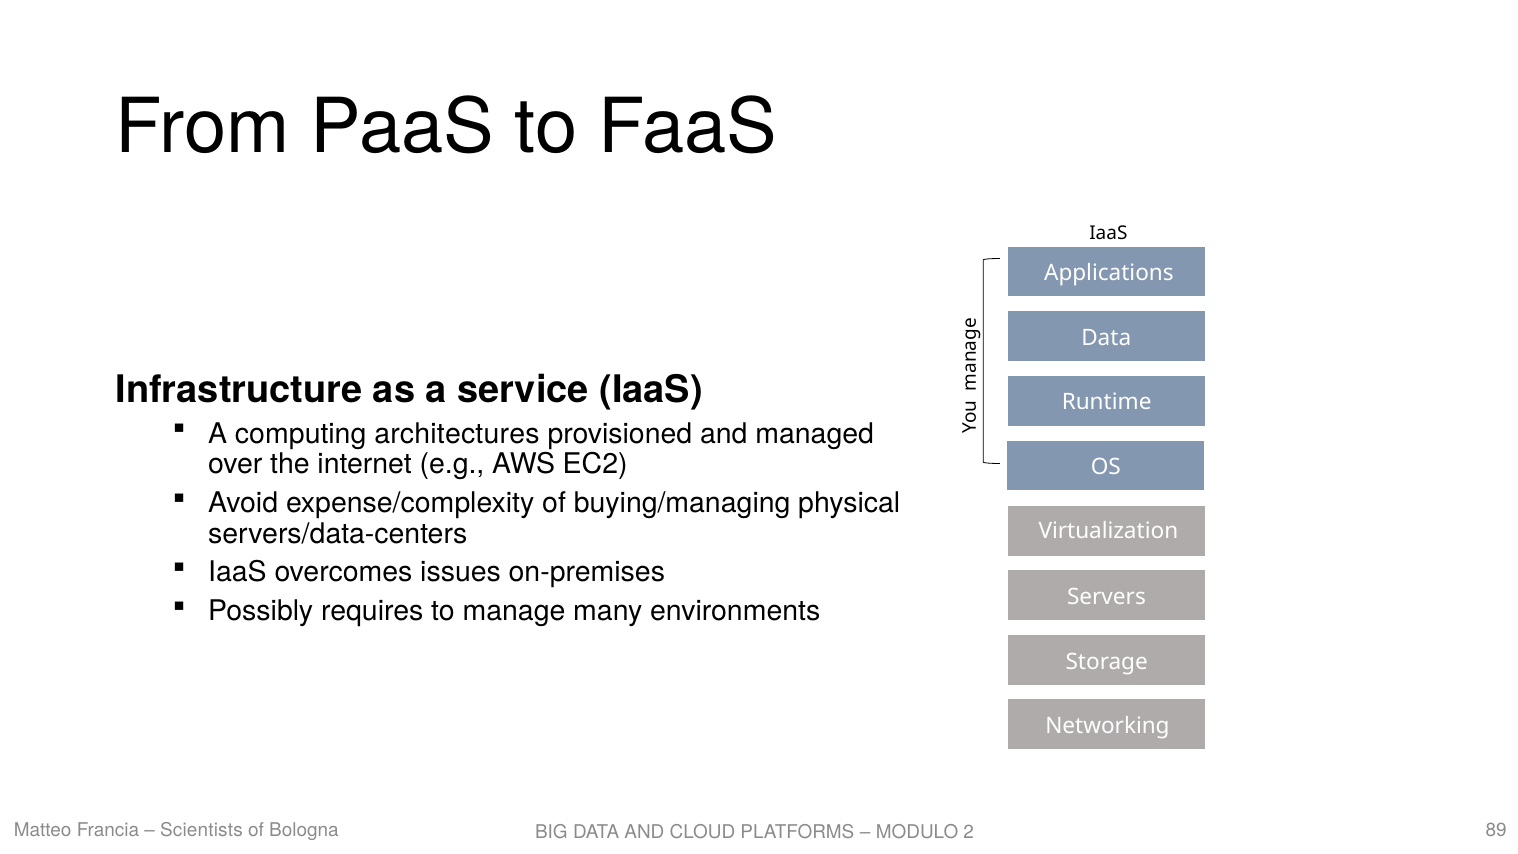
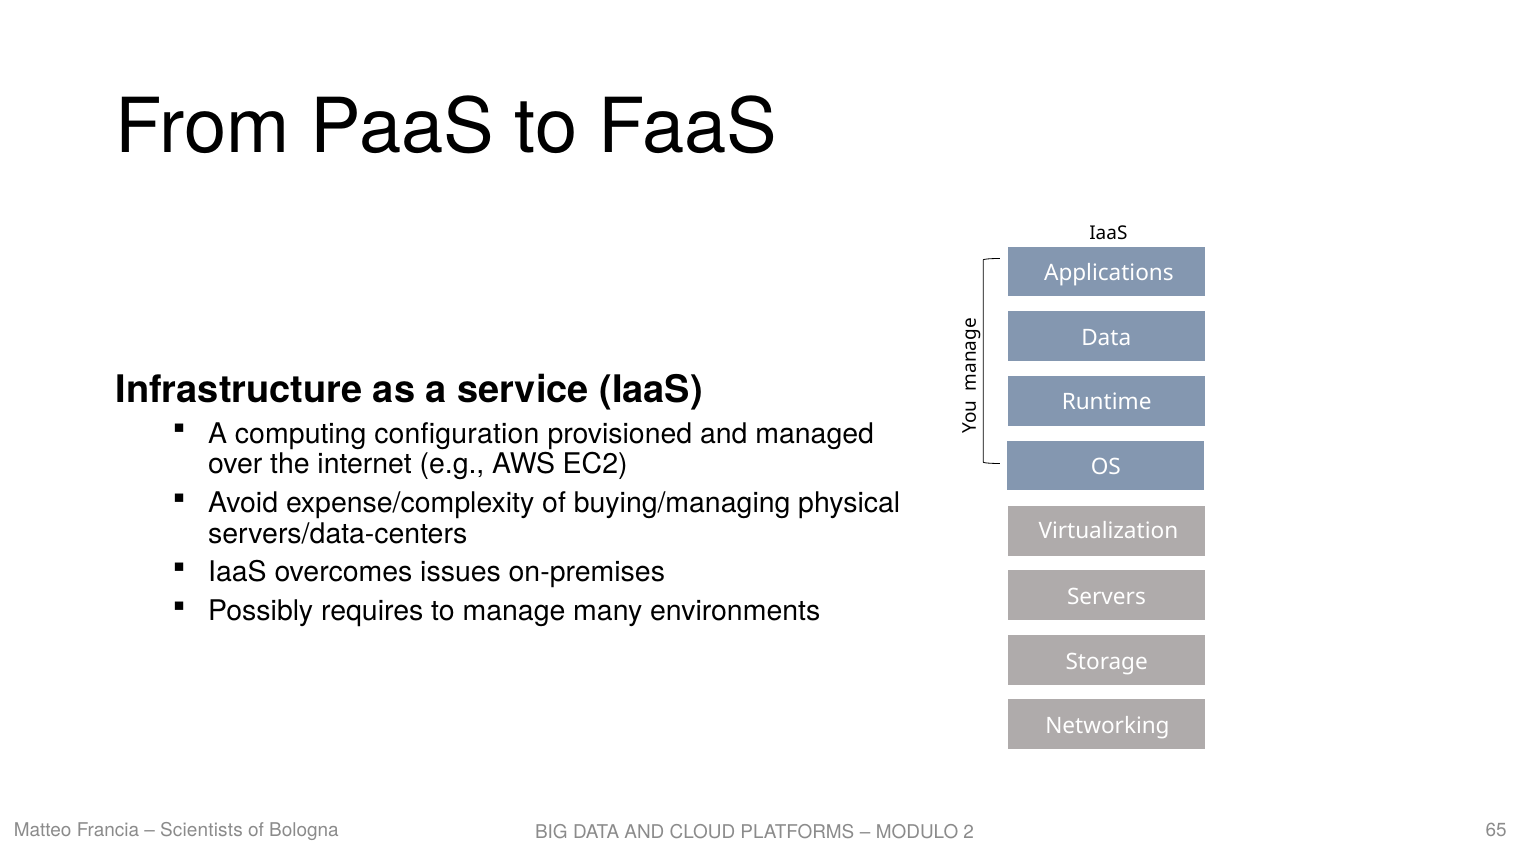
architectures: architectures -> configuration
89: 89 -> 65
